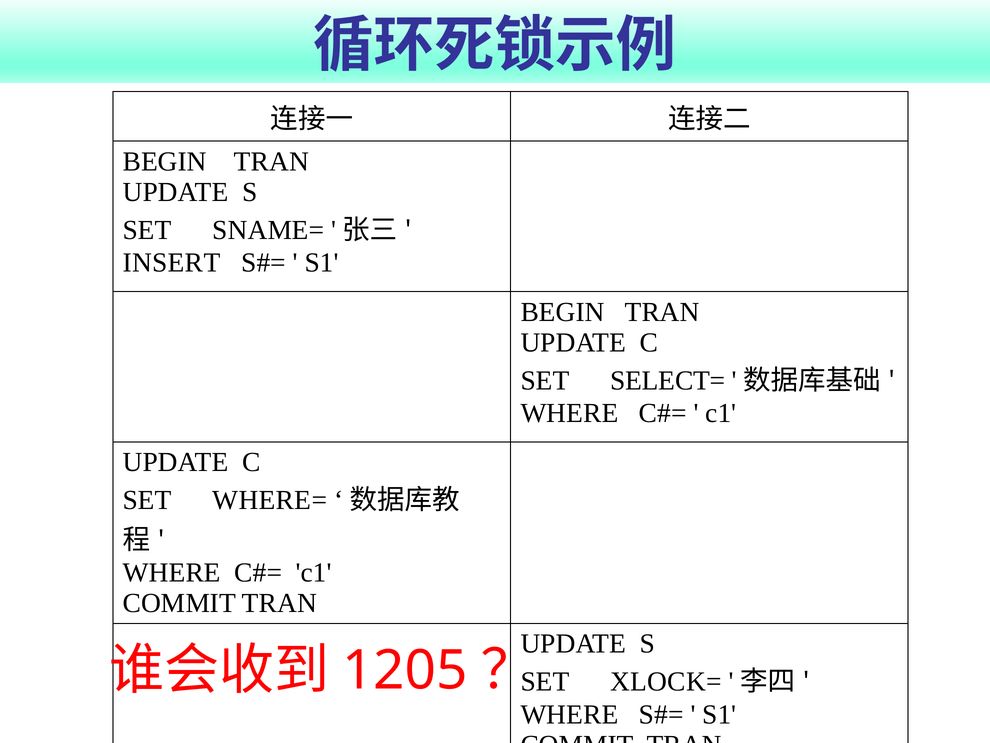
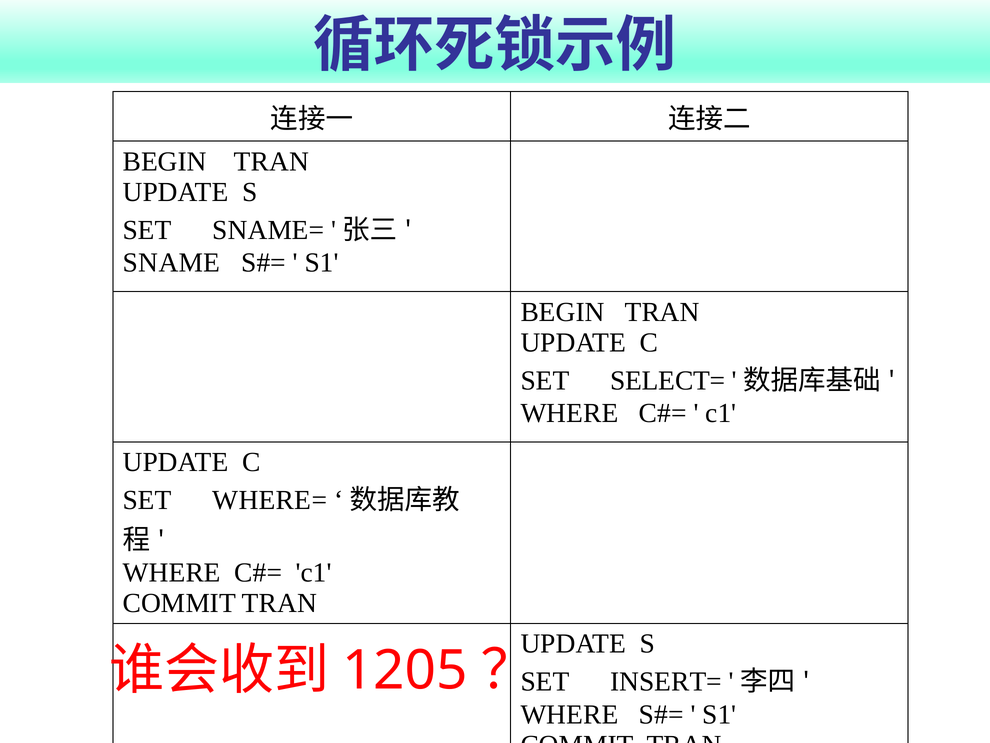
INSERT: INSERT -> SNAME
XLOCK=: XLOCK= -> INSERT=
